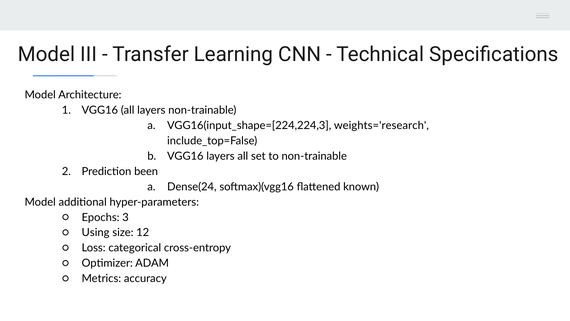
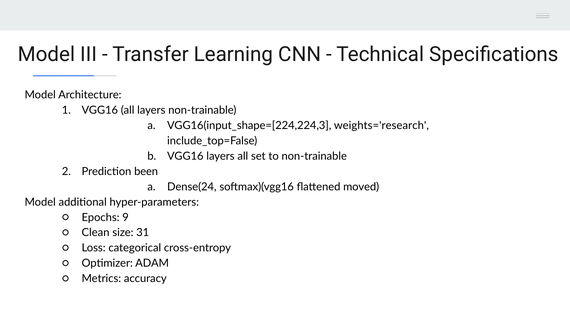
known: known -> moved
3: 3 -> 9
Using: Using -> Clean
12: 12 -> 31
